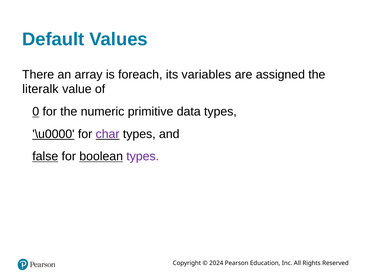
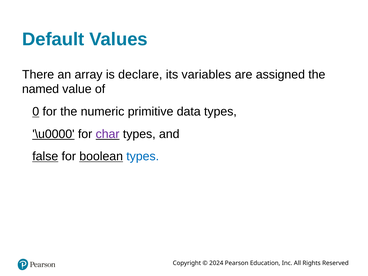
foreach: foreach -> declare
literalk: literalk -> named
types at (143, 156) colour: purple -> blue
